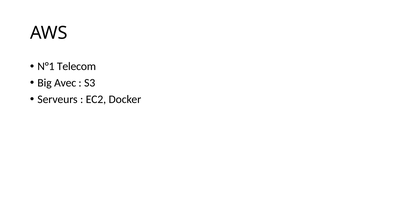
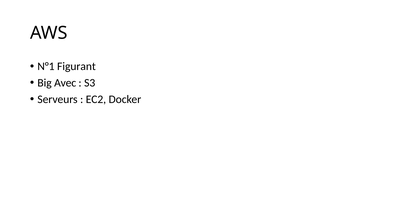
Telecom: Telecom -> Figurant
